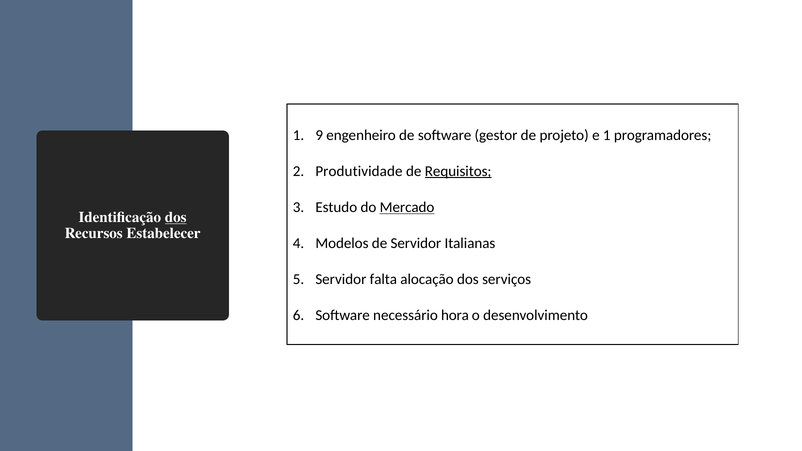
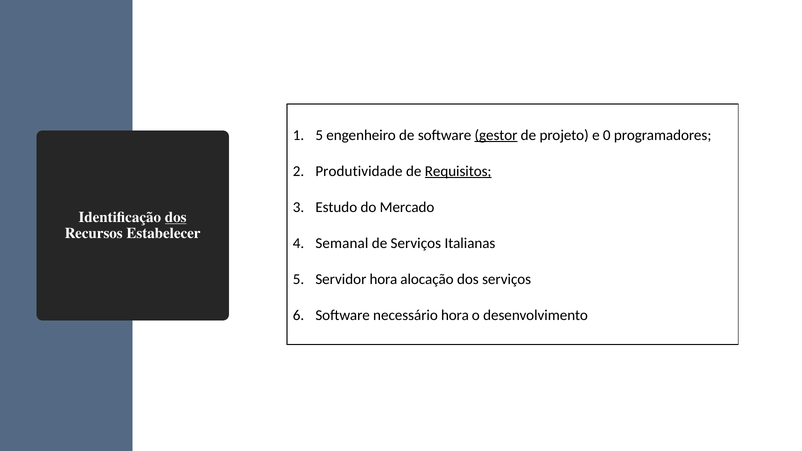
1 9: 9 -> 5
gestor underline: none -> present
e 1: 1 -> 0
Mercado underline: present -> none
Modelos: Modelos -> Semanal
de Servidor: Servidor -> Serviços
Servidor falta: falta -> hora
